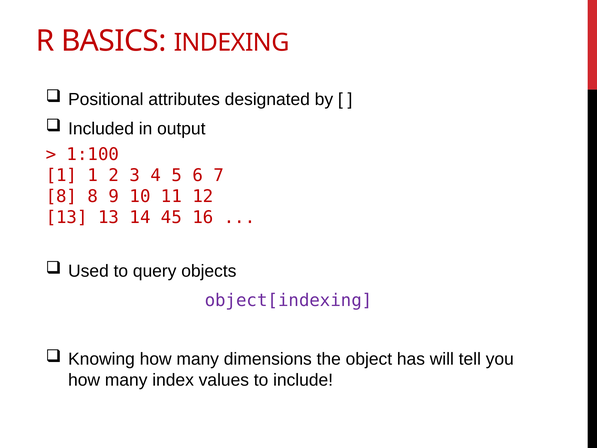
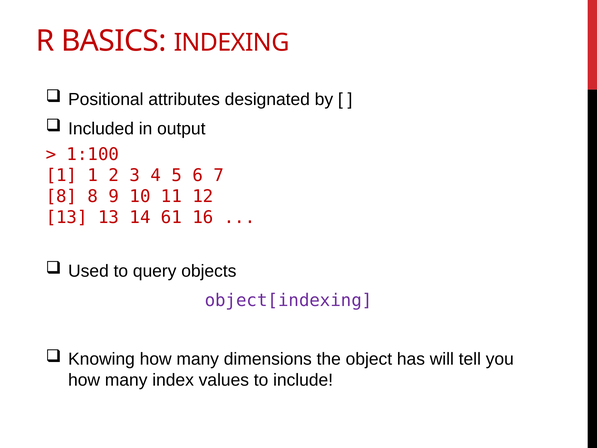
45: 45 -> 61
